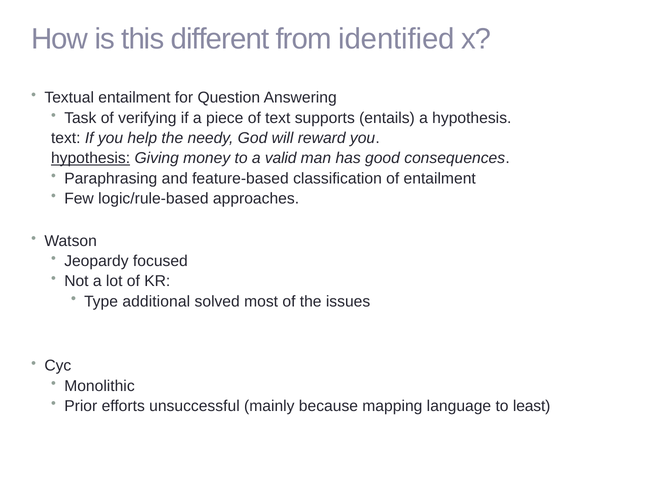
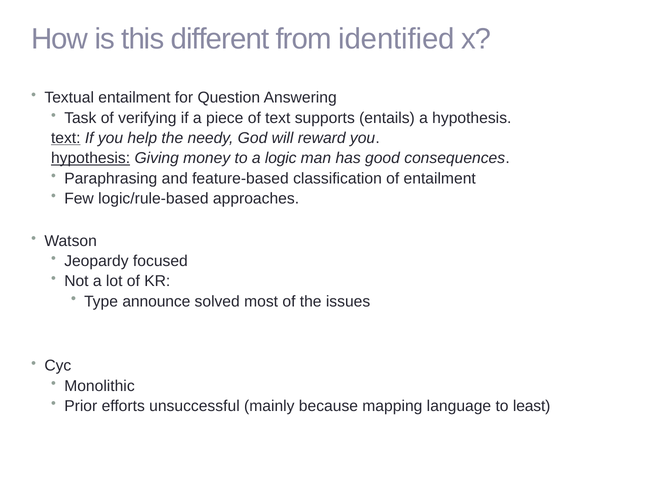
text at (66, 138) underline: none -> present
valid: valid -> logic
additional: additional -> announce
